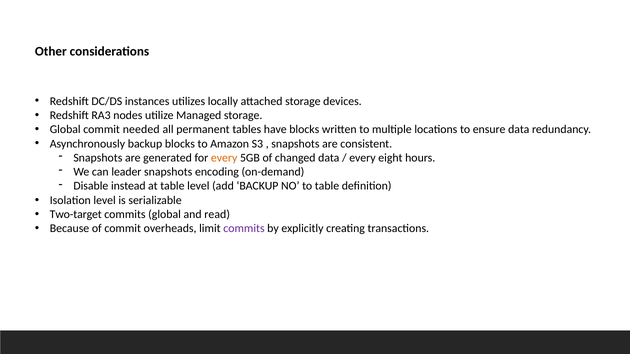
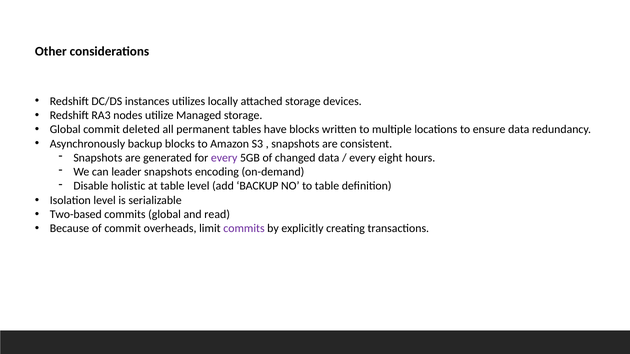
needed: needed -> deleted
every at (224, 158) colour: orange -> purple
instead: instead -> holistic
Two-target: Two-target -> Two-based
